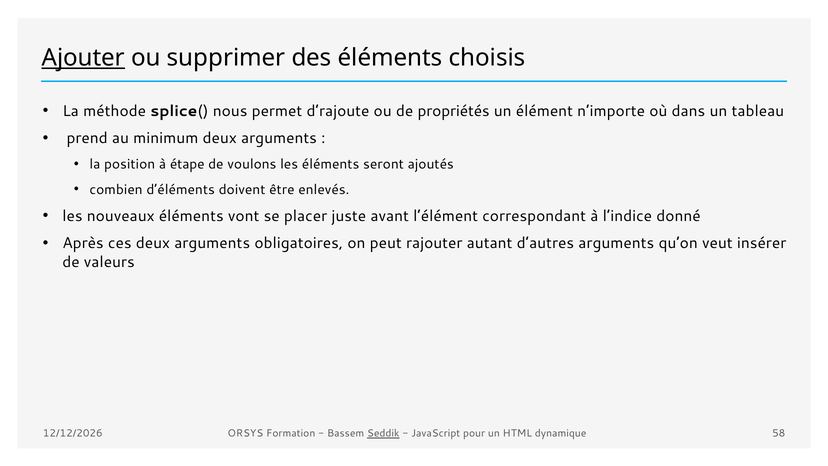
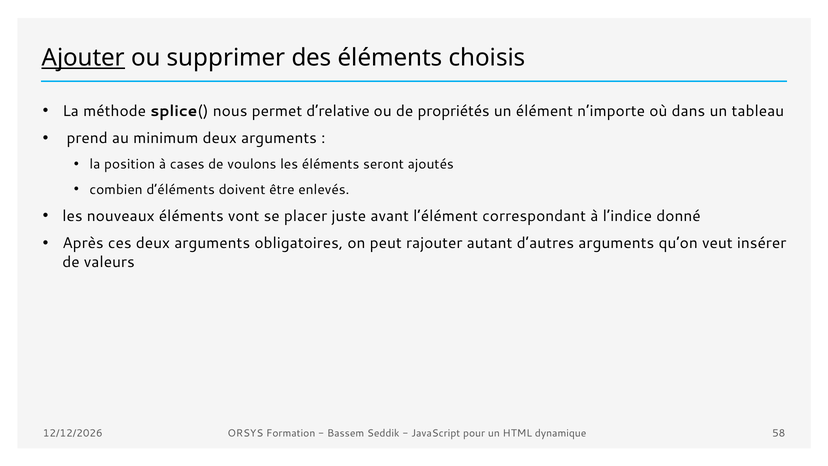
d’rajoute: d’rajoute -> d’relative
étape: étape -> cases
Seddik underline: present -> none
